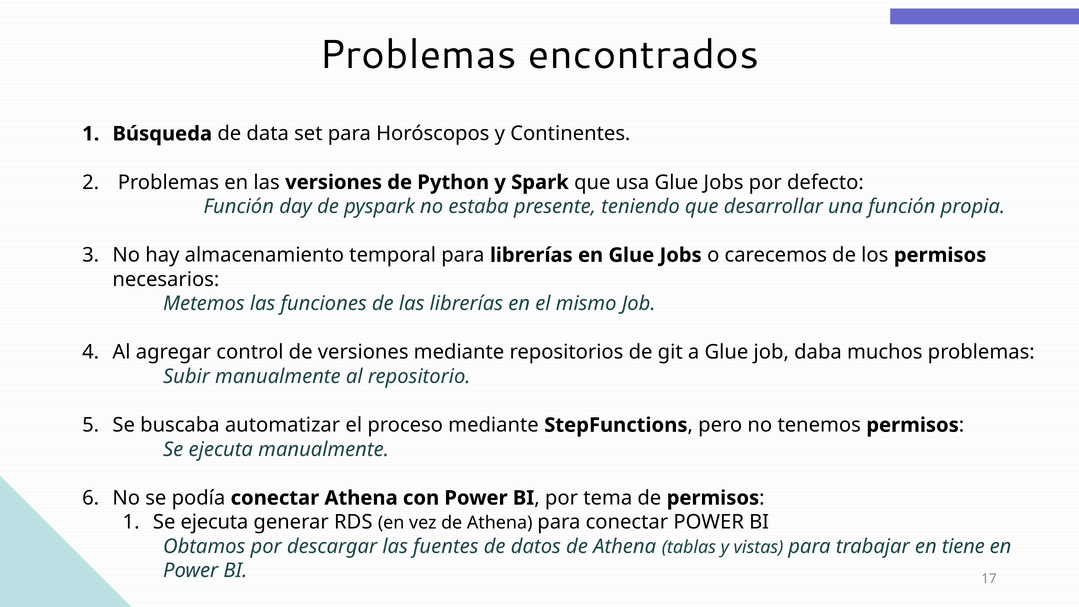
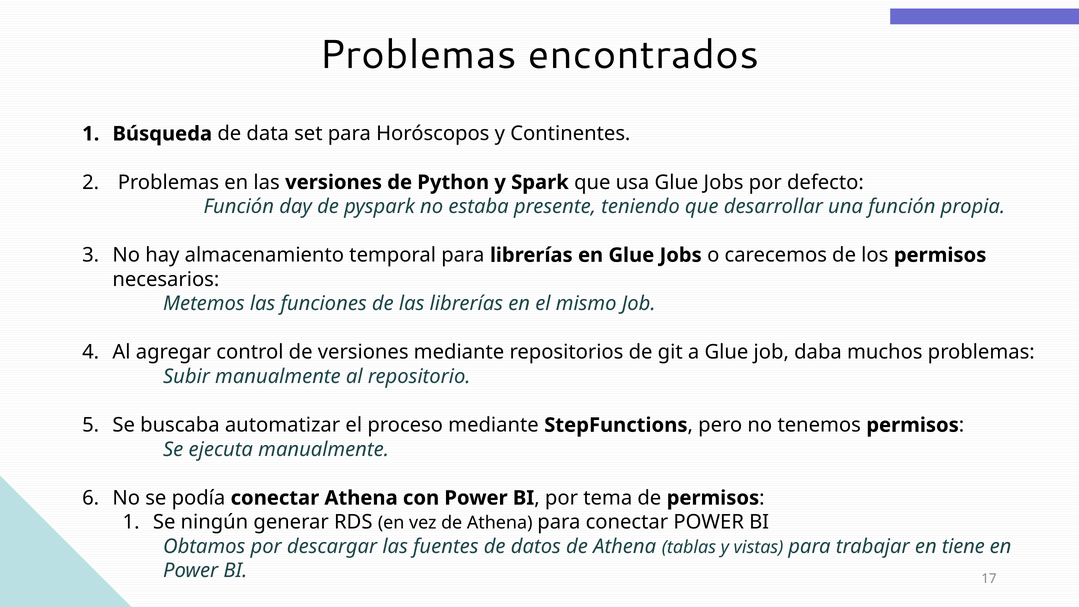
ejecuta at (214, 522): ejecuta -> ningún
